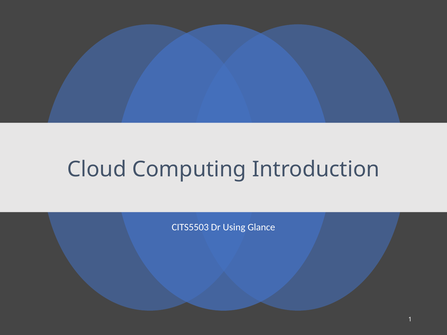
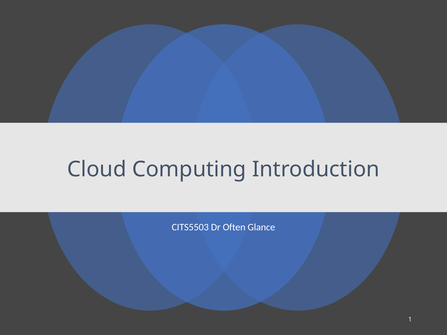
Using: Using -> Often
